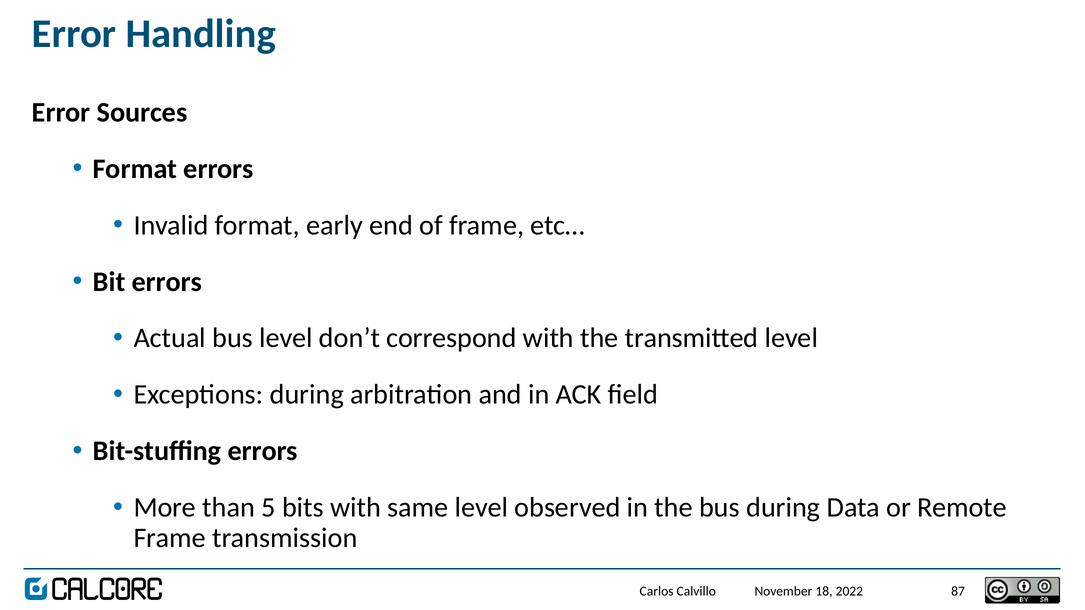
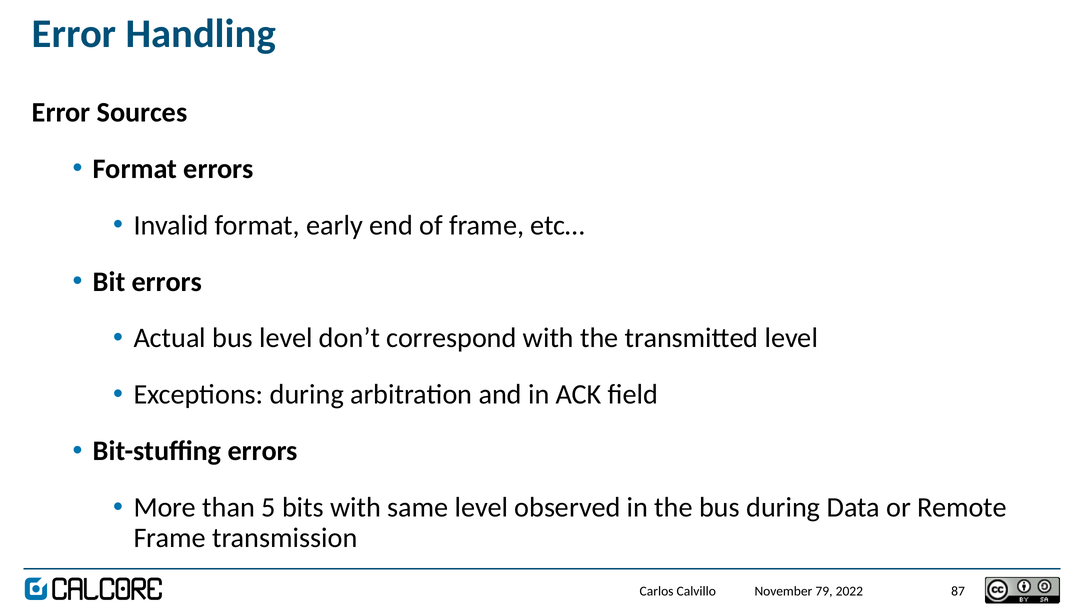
18: 18 -> 79
